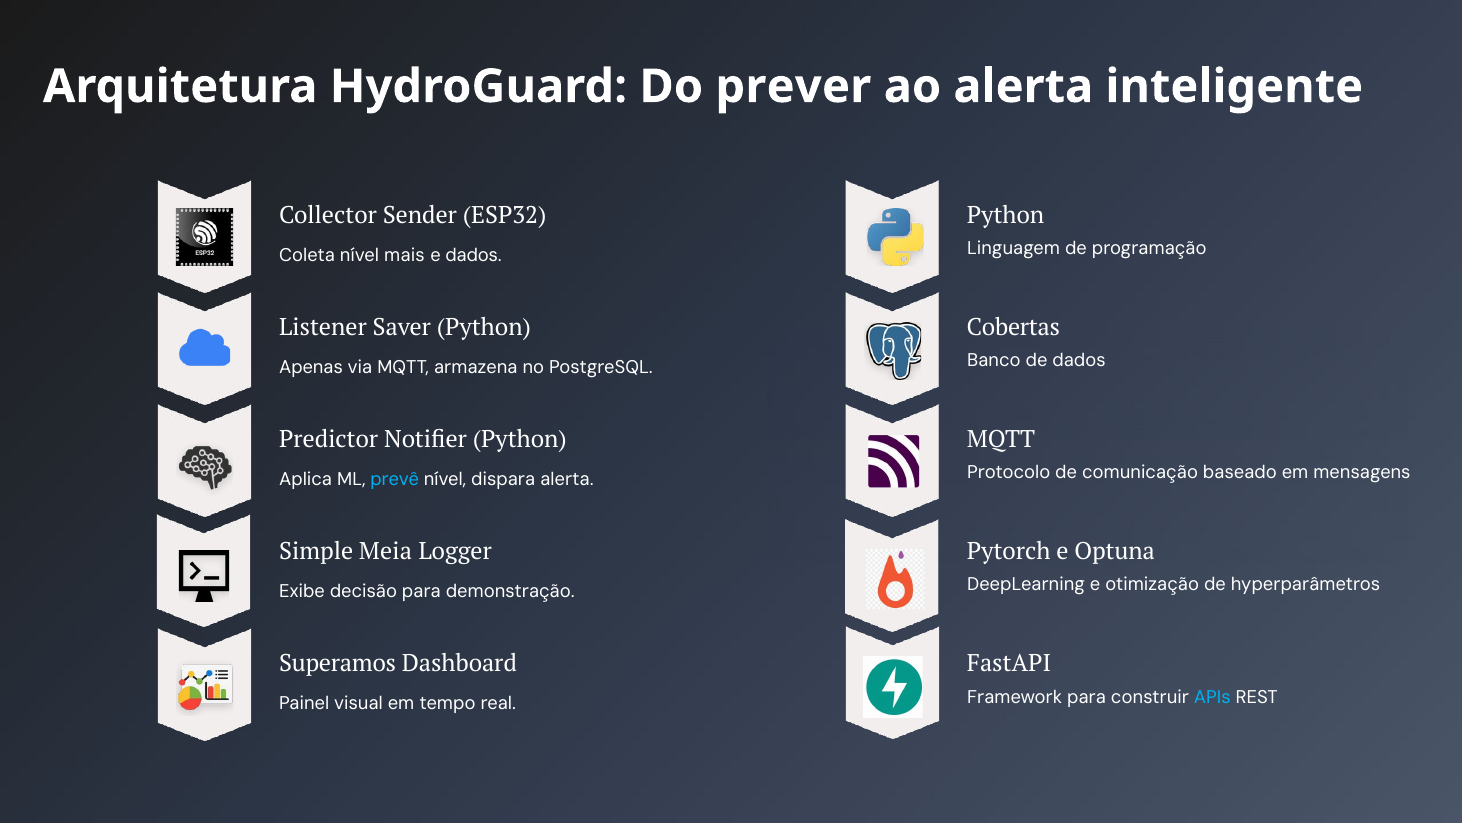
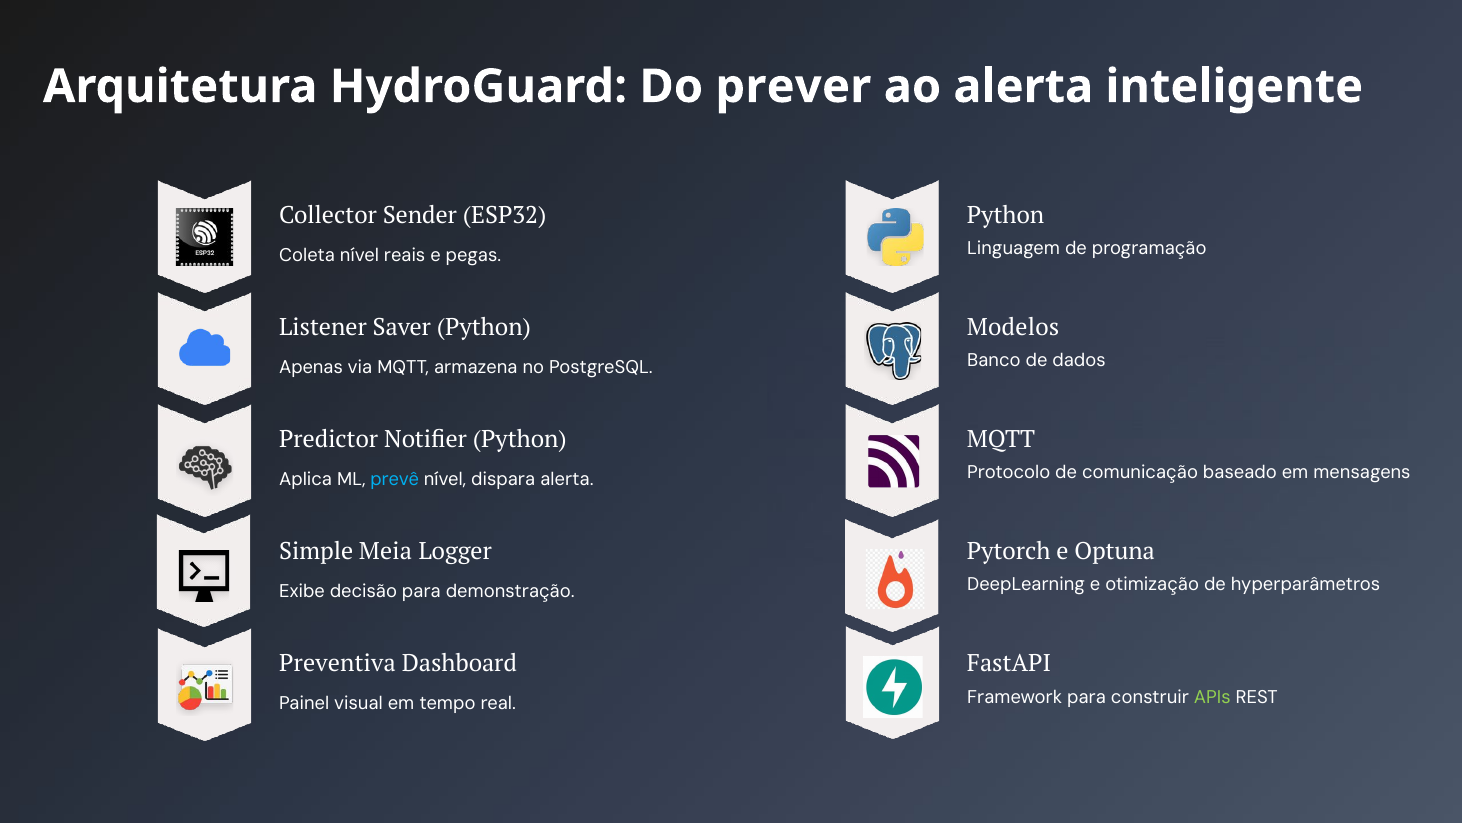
mais: mais -> reais
e dados: dados -> pegas
Cobertas: Cobertas -> Modelos
Superamos: Superamos -> Preventiva
APIs colour: light blue -> light green
